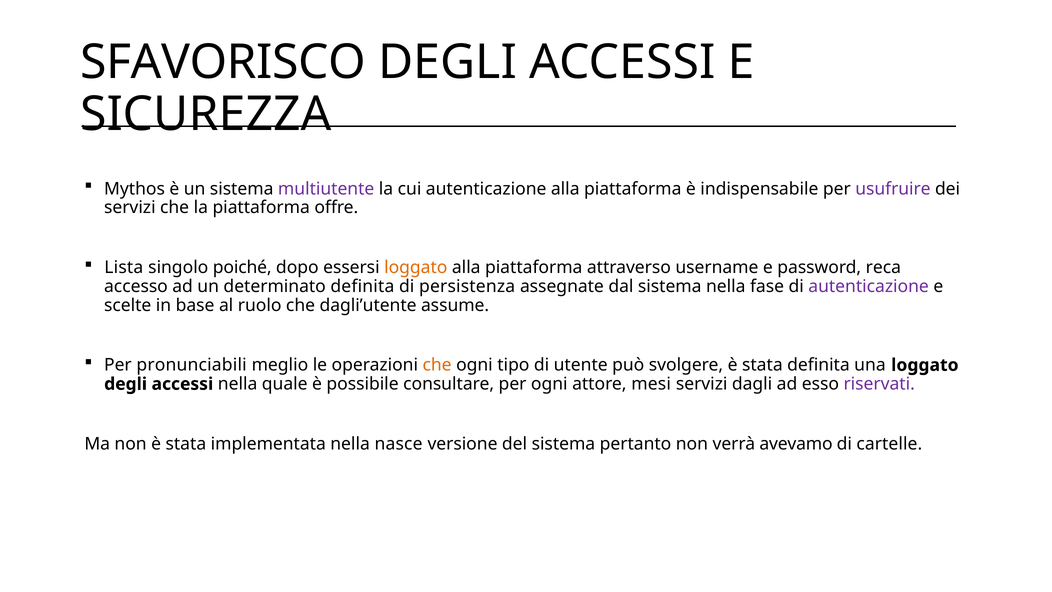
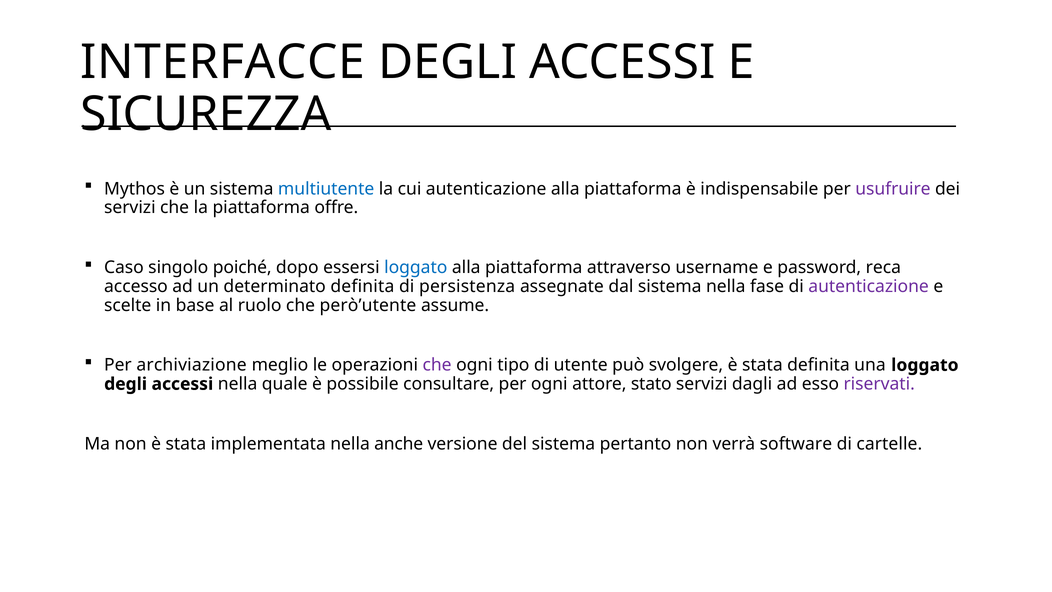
SFAVORISCO: SFAVORISCO -> INTERFACCE
multiutente colour: purple -> blue
Lista: Lista -> Caso
loggato at (416, 267) colour: orange -> blue
dagli’utente: dagli’utente -> però’utente
pronunciabili: pronunciabili -> archiviazione
che at (437, 365) colour: orange -> purple
mesi: mesi -> stato
nasce: nasce -> anche
avevamo: avevamo -> software
